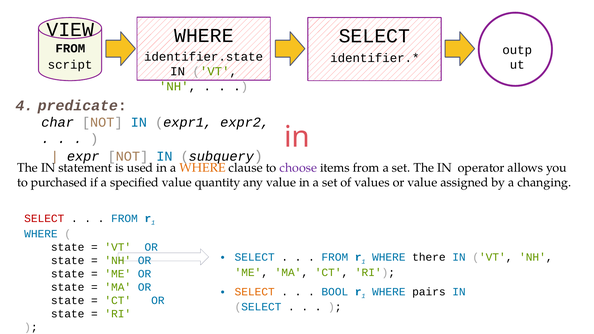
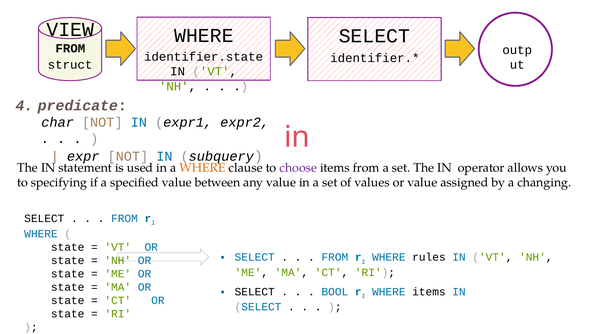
script: script -> struct
purchased: purchased -> specifying
quantity: quantity -> between
SELECT at (44, 219) colour: red -> black
there: there -> rules
SELECT at (255, 292) colour: orange -> black
WHERE pairs: pairs -> items
